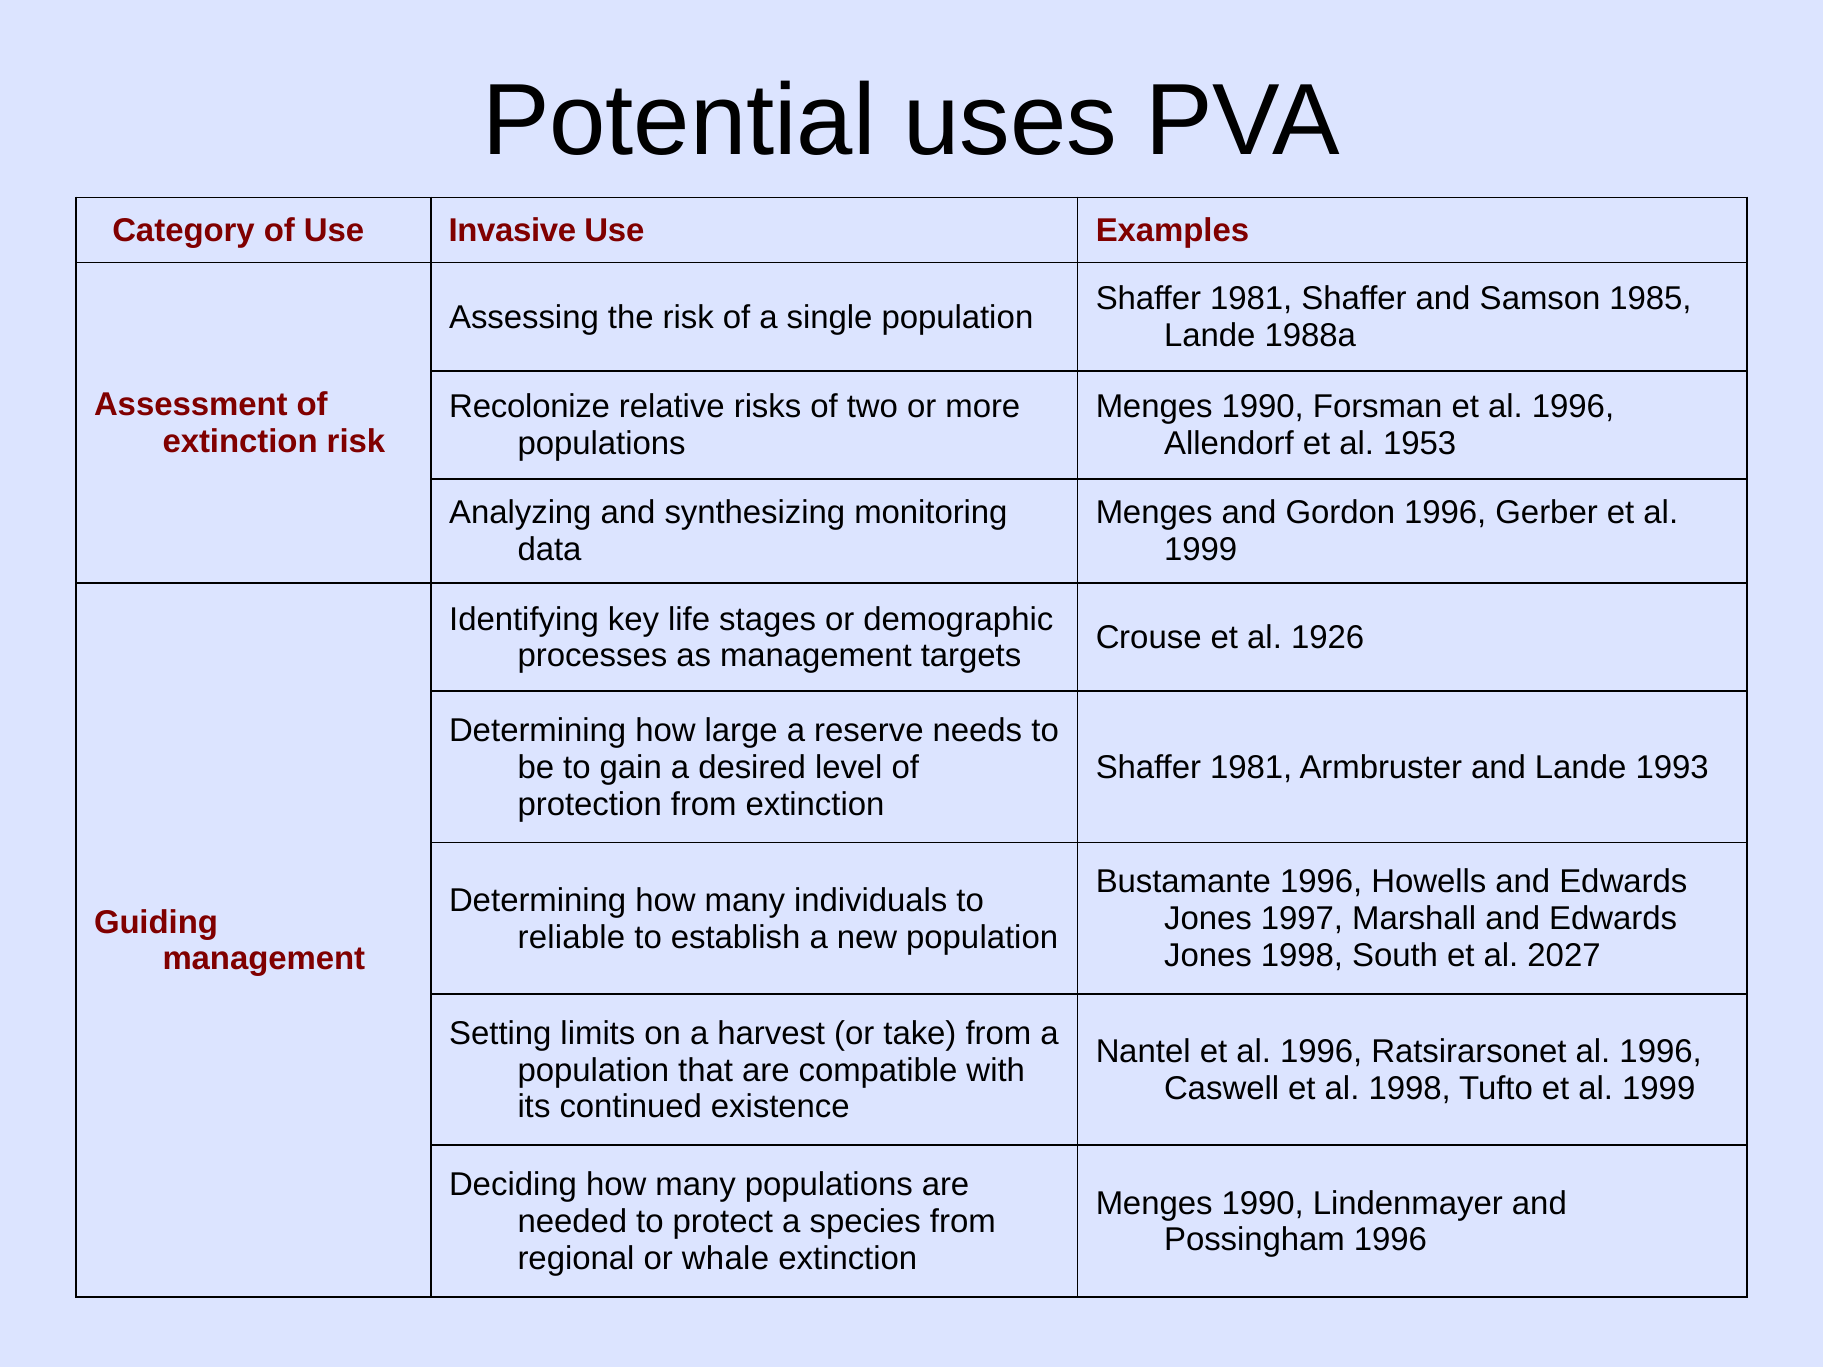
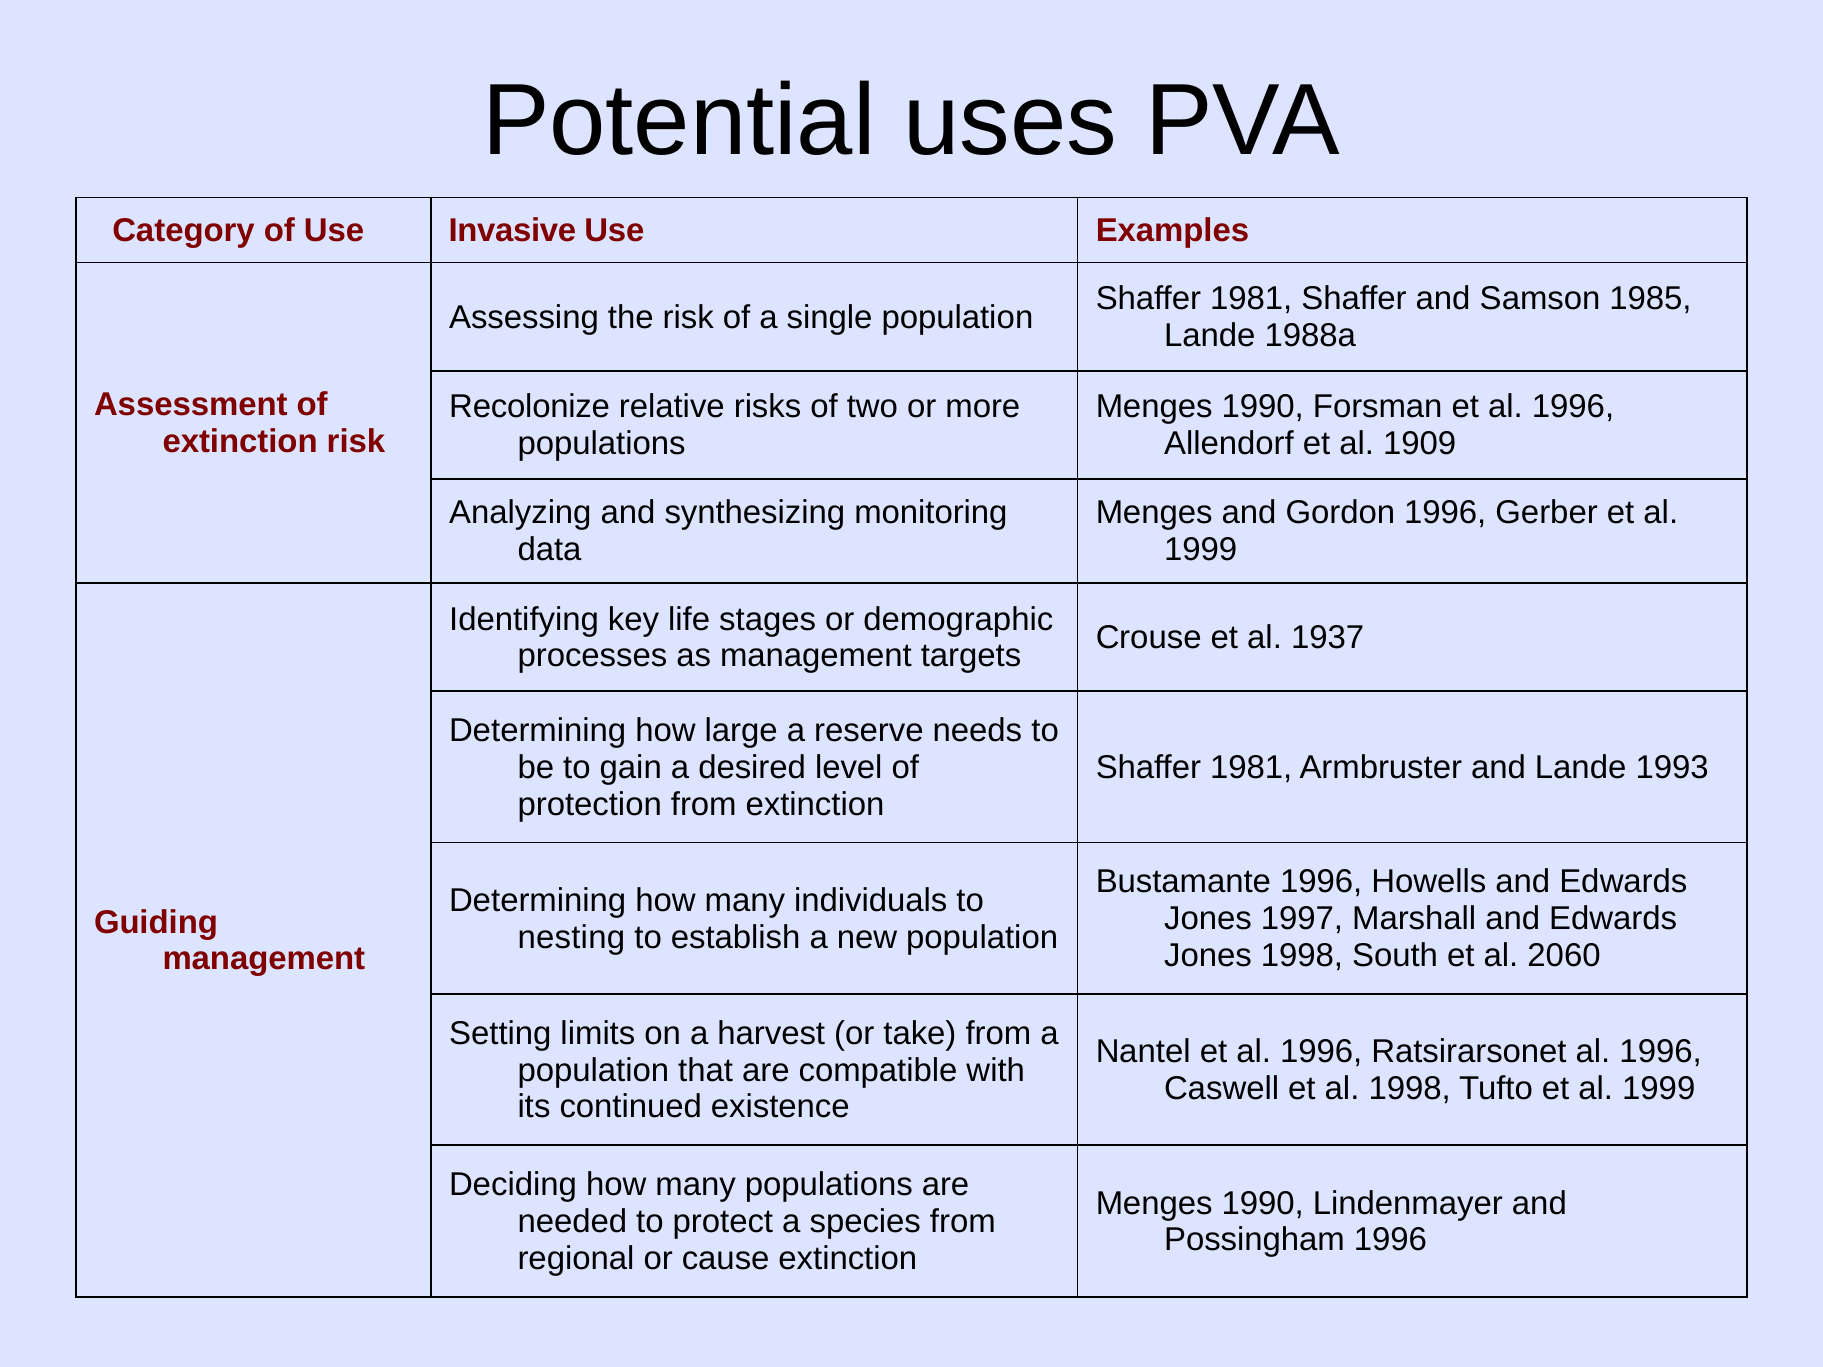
1953: 1953 -> 1909
1926: 1926 -> 1937
reliable: reliable -> nesting
2027: 2027 -> 2060
whale: whale -> cause
